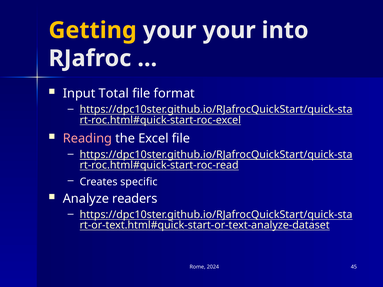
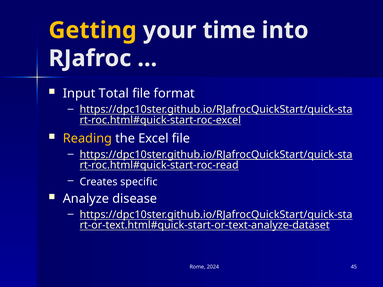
your your: your -> time
Reading colour: pink -> yellow
readers: readers -> disease
